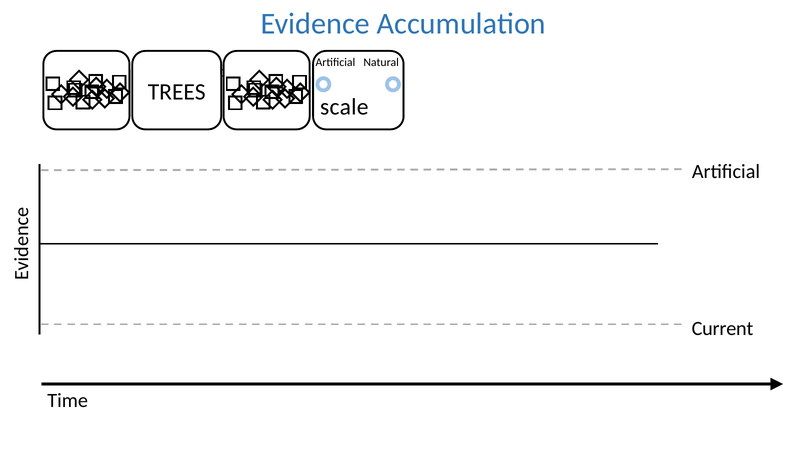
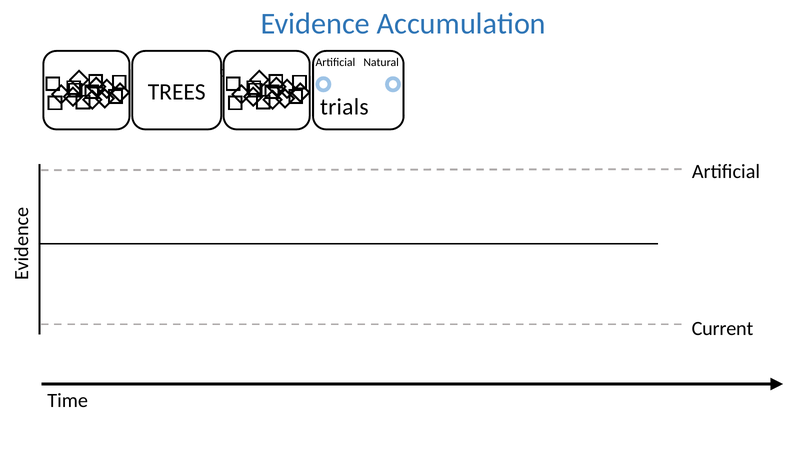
scale: scale -> trials
